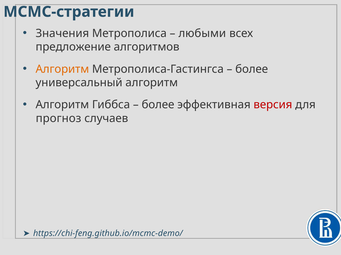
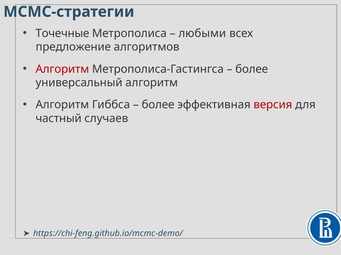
Значения: Значения -> Точечные
Алгоритм at (62, 69) colour: orange -> red
прогноз: прогноз -> частный
